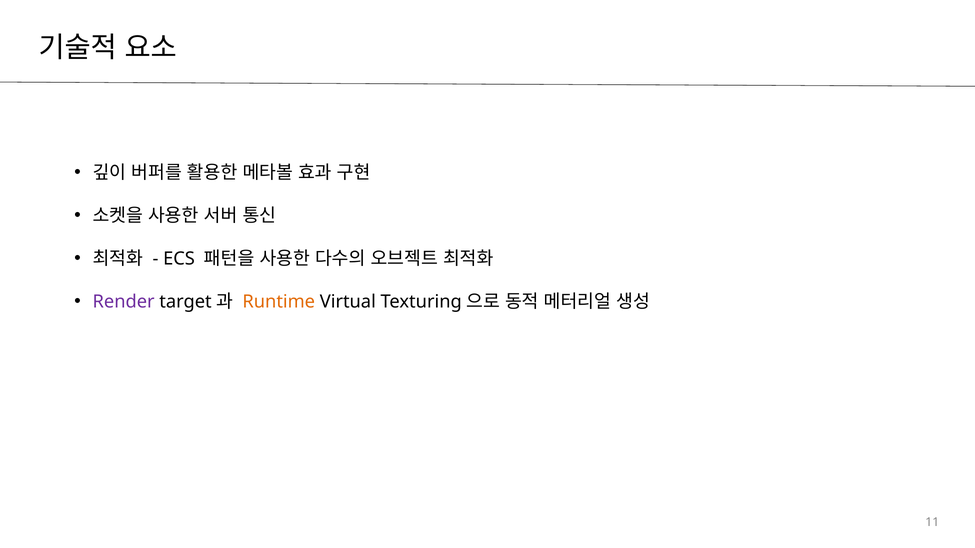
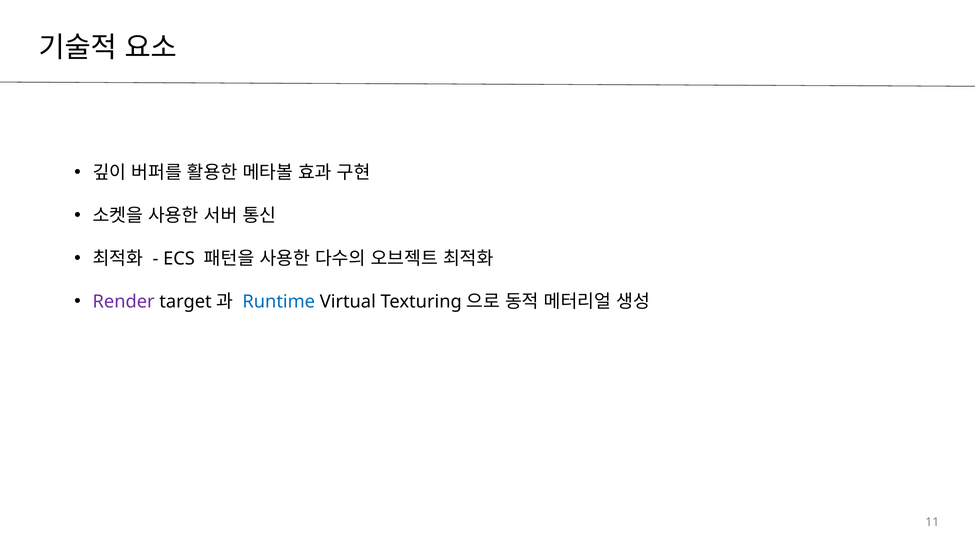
Runtime colour: orange -> blue
